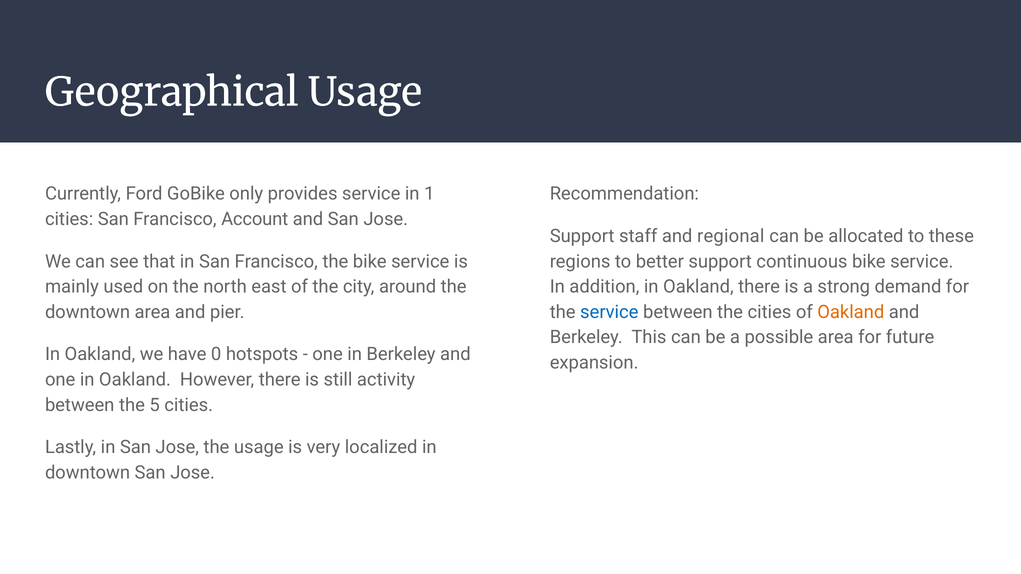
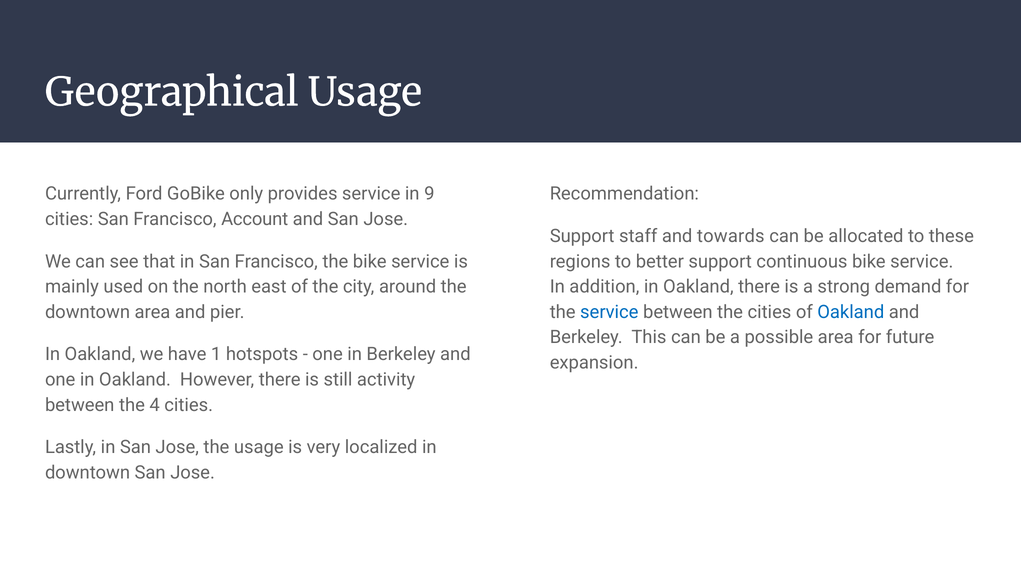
1: 1 -> 9
regional: regional -> towards
Oakland at (851, 312) colour: orange -> blue
0: 0 -> 1
5: 5 -> 4
